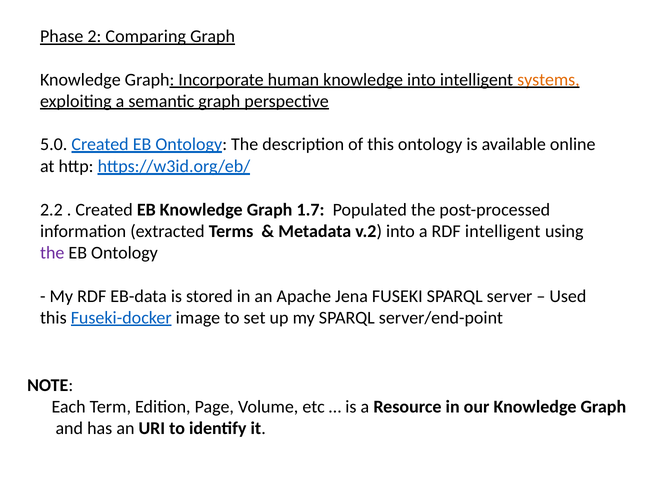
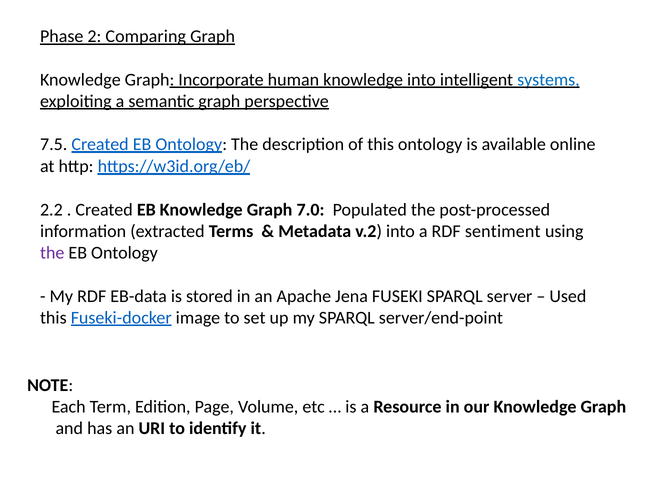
systems colour: orange -> blue
5.0: 5.0 -> 7.5
1.7: 1.7 -> 7.0
RDF intelligent: intelligent -> sentiment
